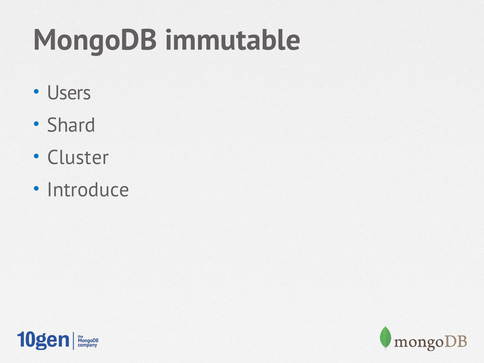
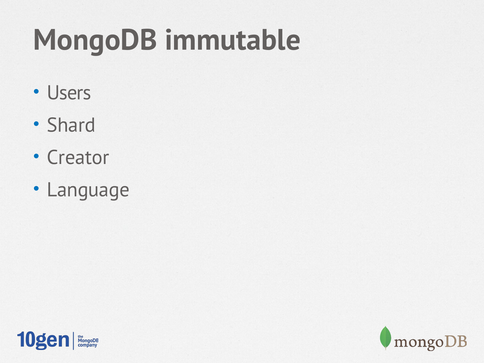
Cluster: Cluster -> Creator
Introduce: Introduce -> Language
